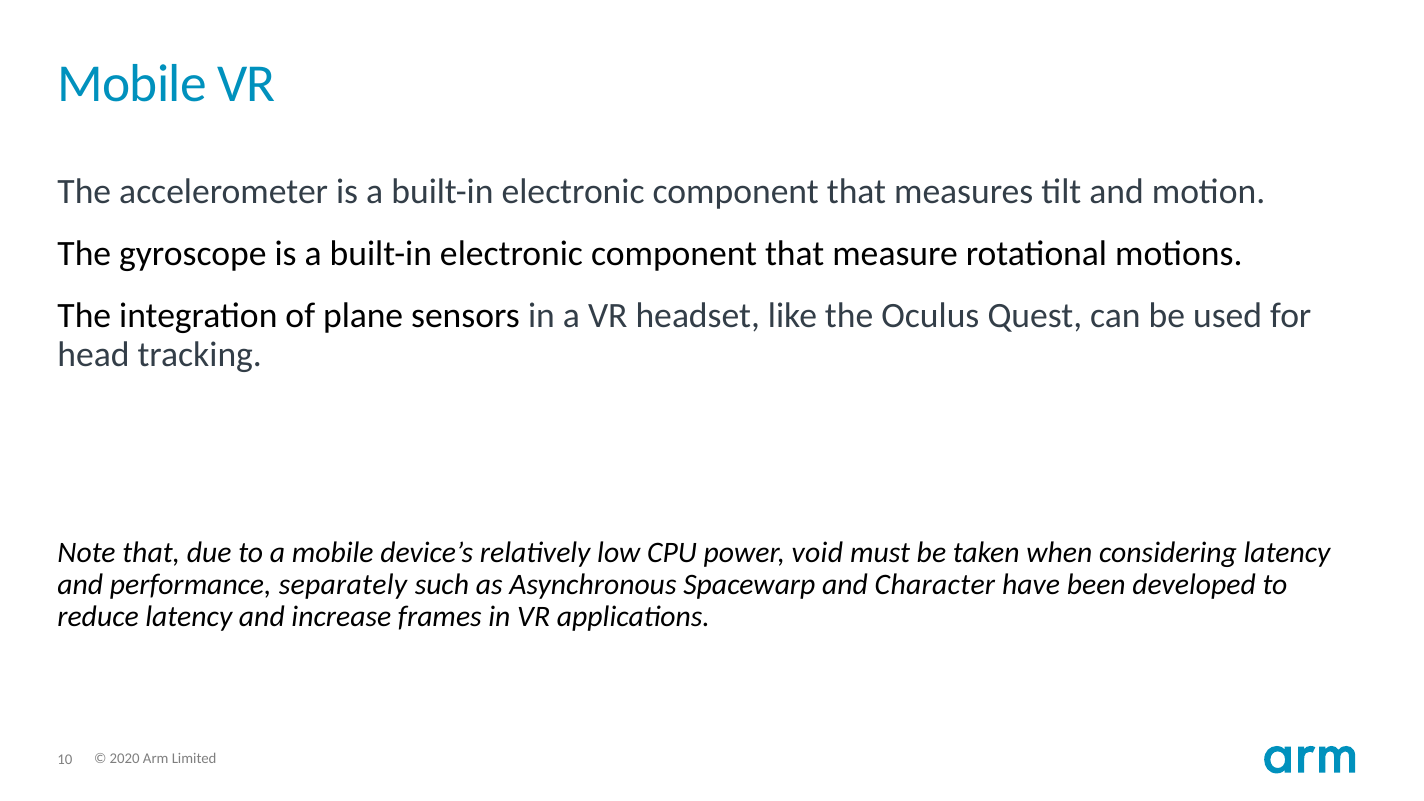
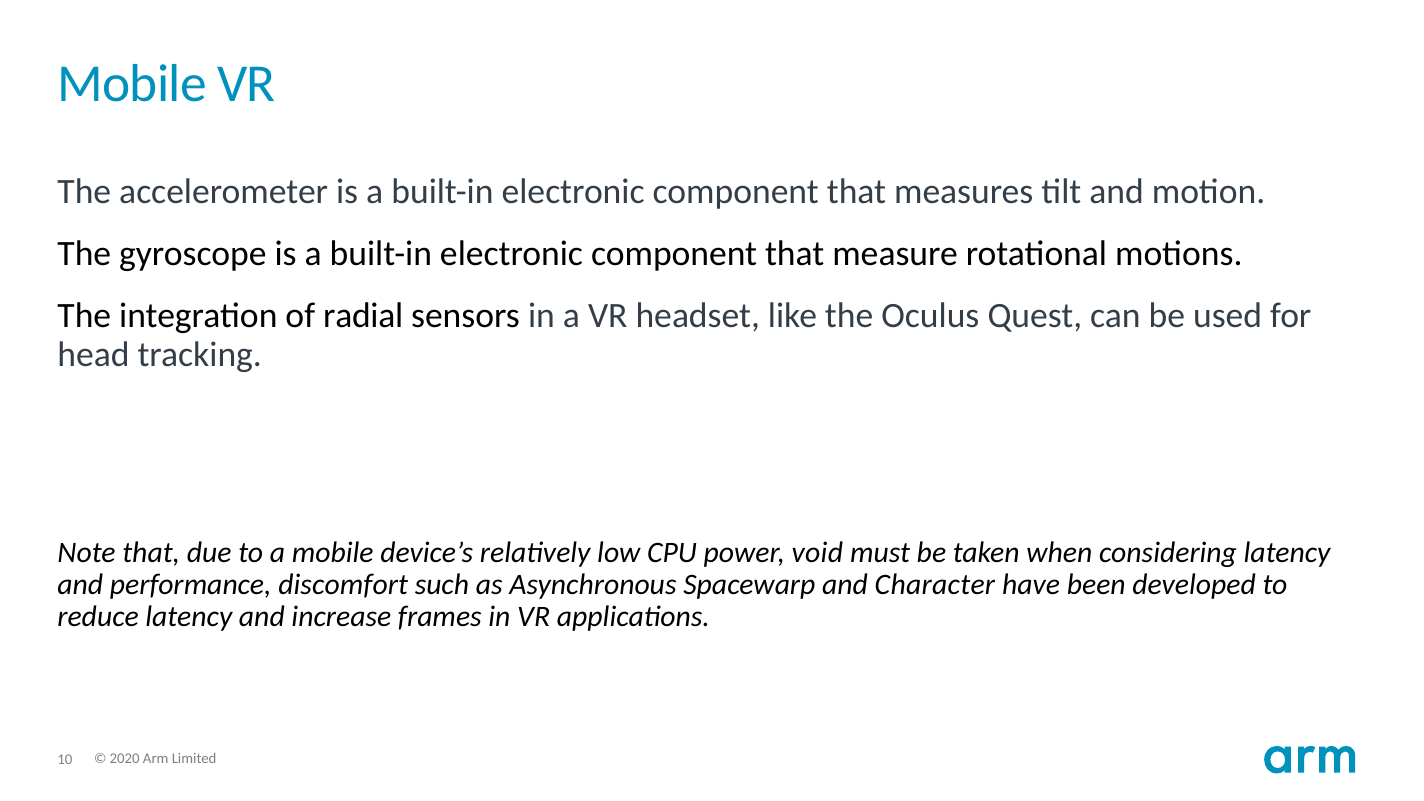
plane: plane -> radial
separately: separately -> discomfort
